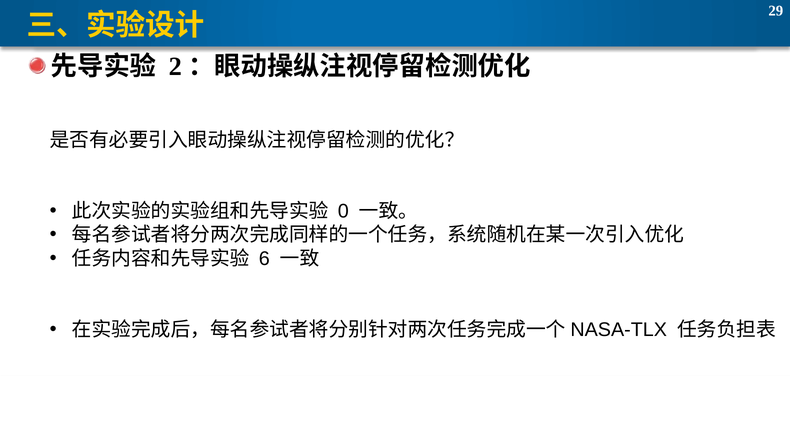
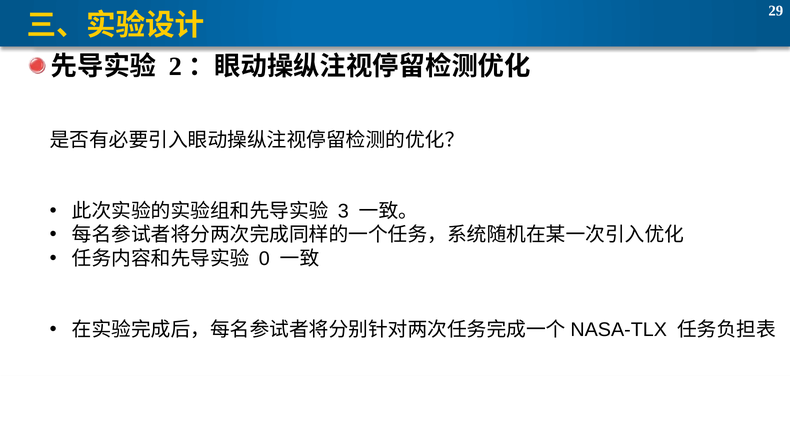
0: 0 -> 3
6: 6 -> 0
